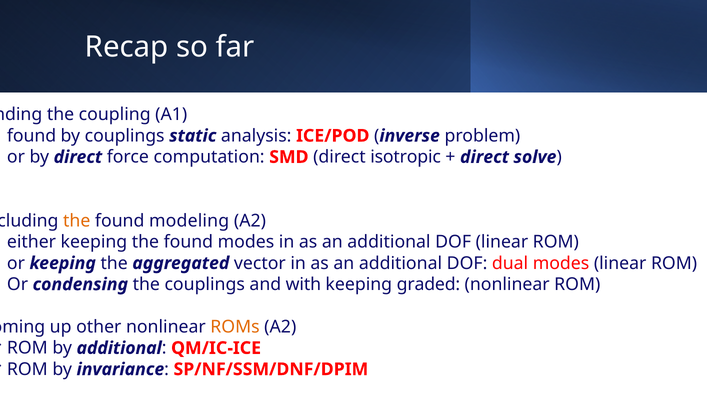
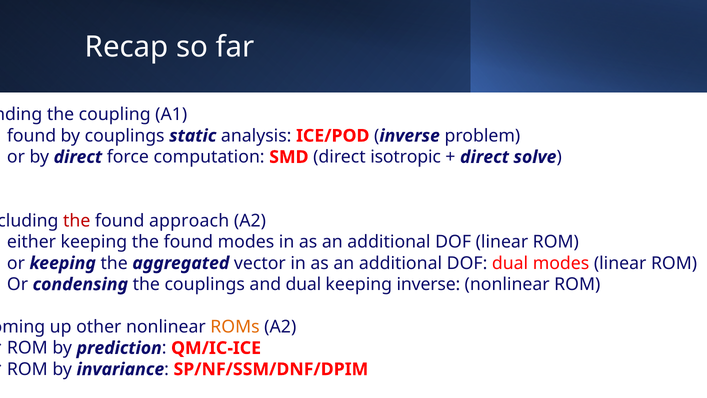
the at (77, 221) colour: orange -> red
modeling: modeling -> approach
and with: with -> dual
keeping graded: graded -> inverse
by additional: additional -> prediction
